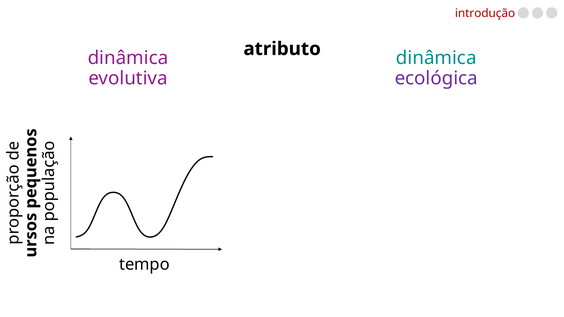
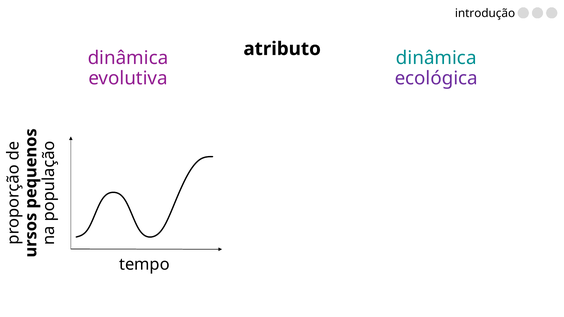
introdução colour: red -> black
